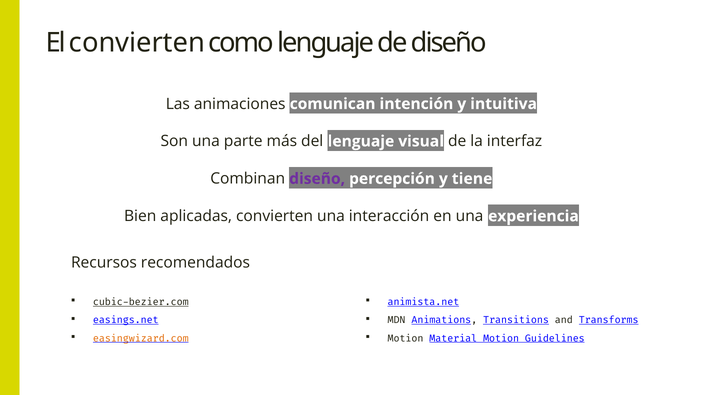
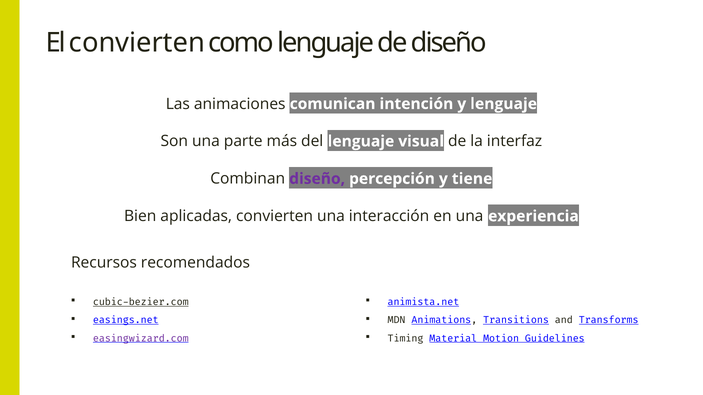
y intuitiva: intuitiva -> lenguaje
easingwizard.com colour: orange -> purple
Motion at (405, 339): Motion -> Timing
